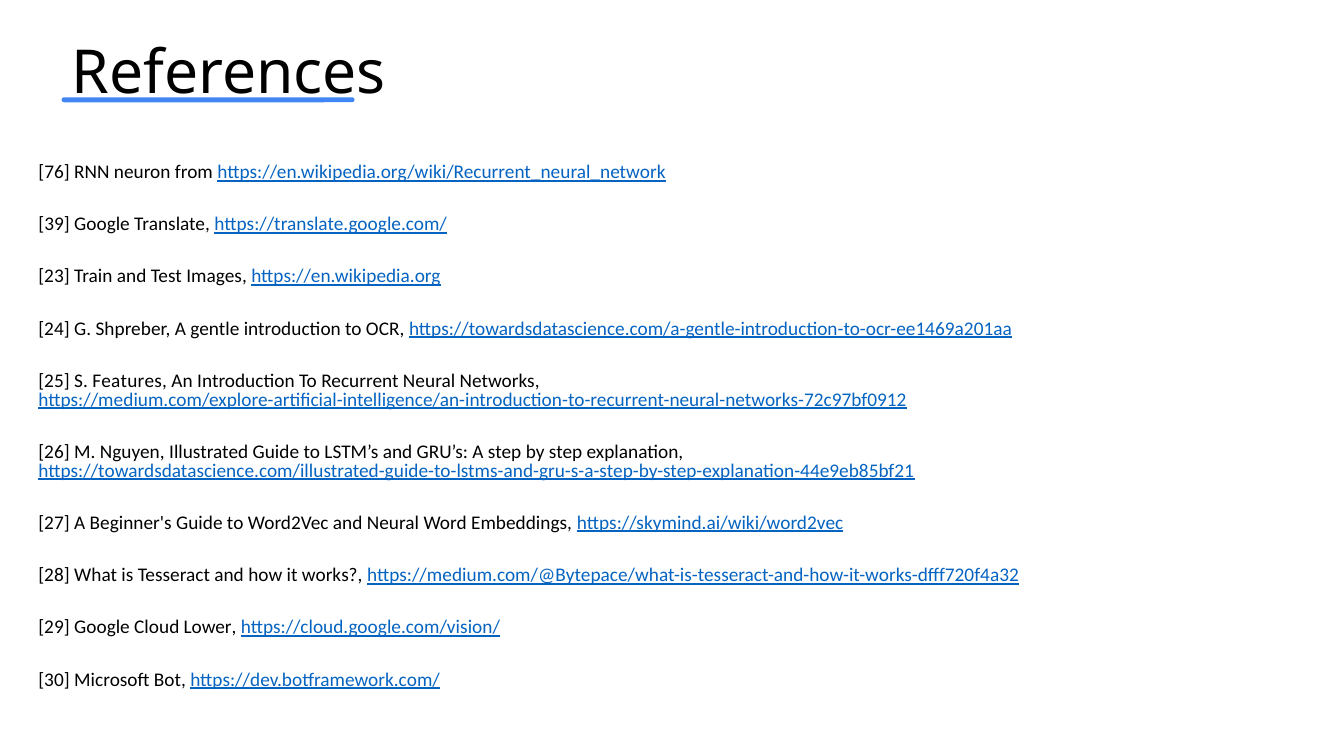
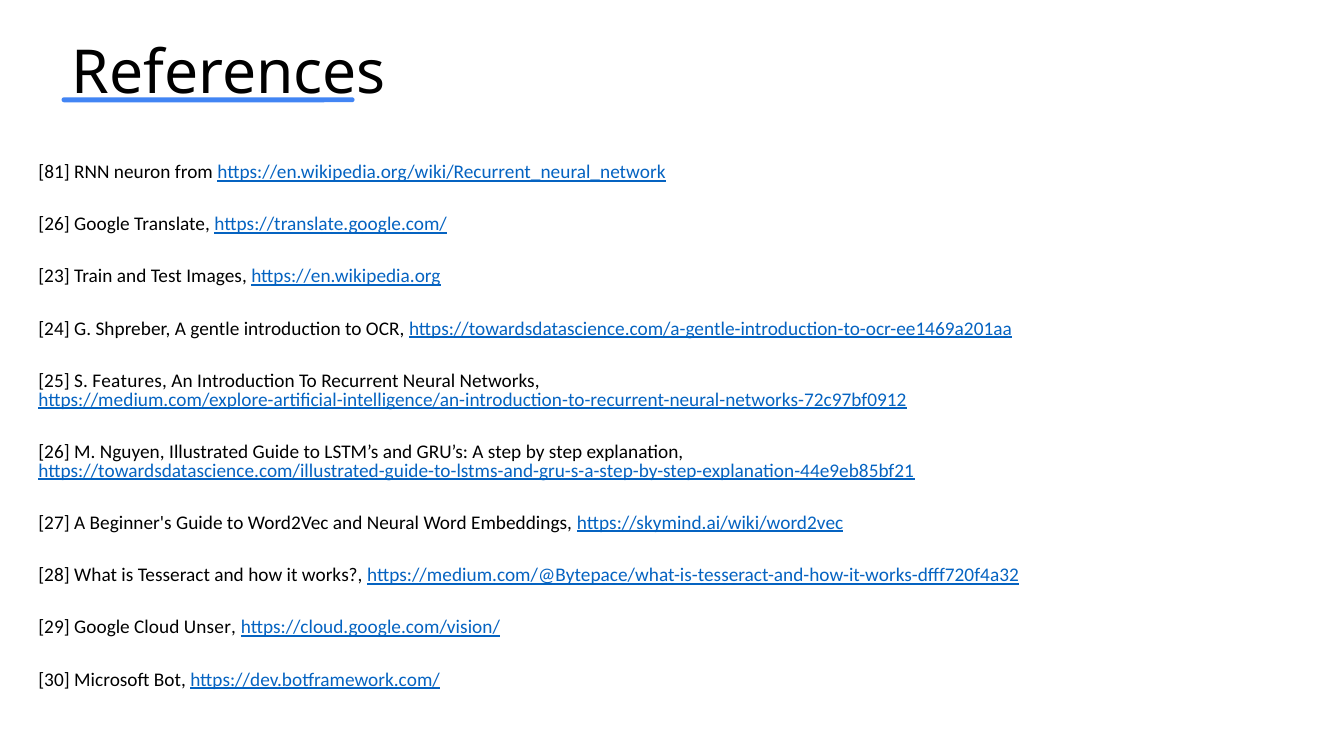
76: 76 -> 81
39 at (54, 224): 39 -> 26
Lower: Lower -> Unser
